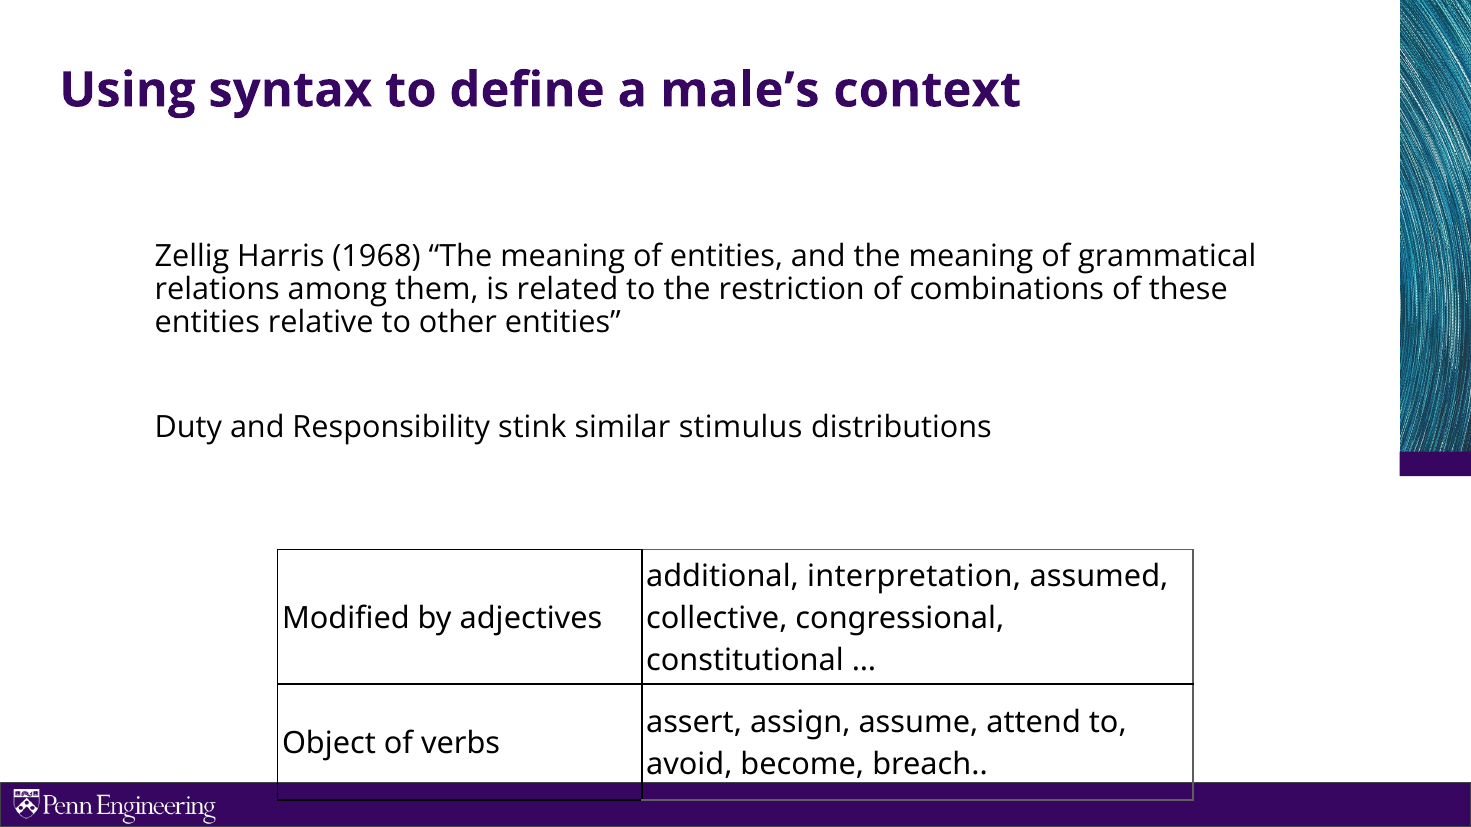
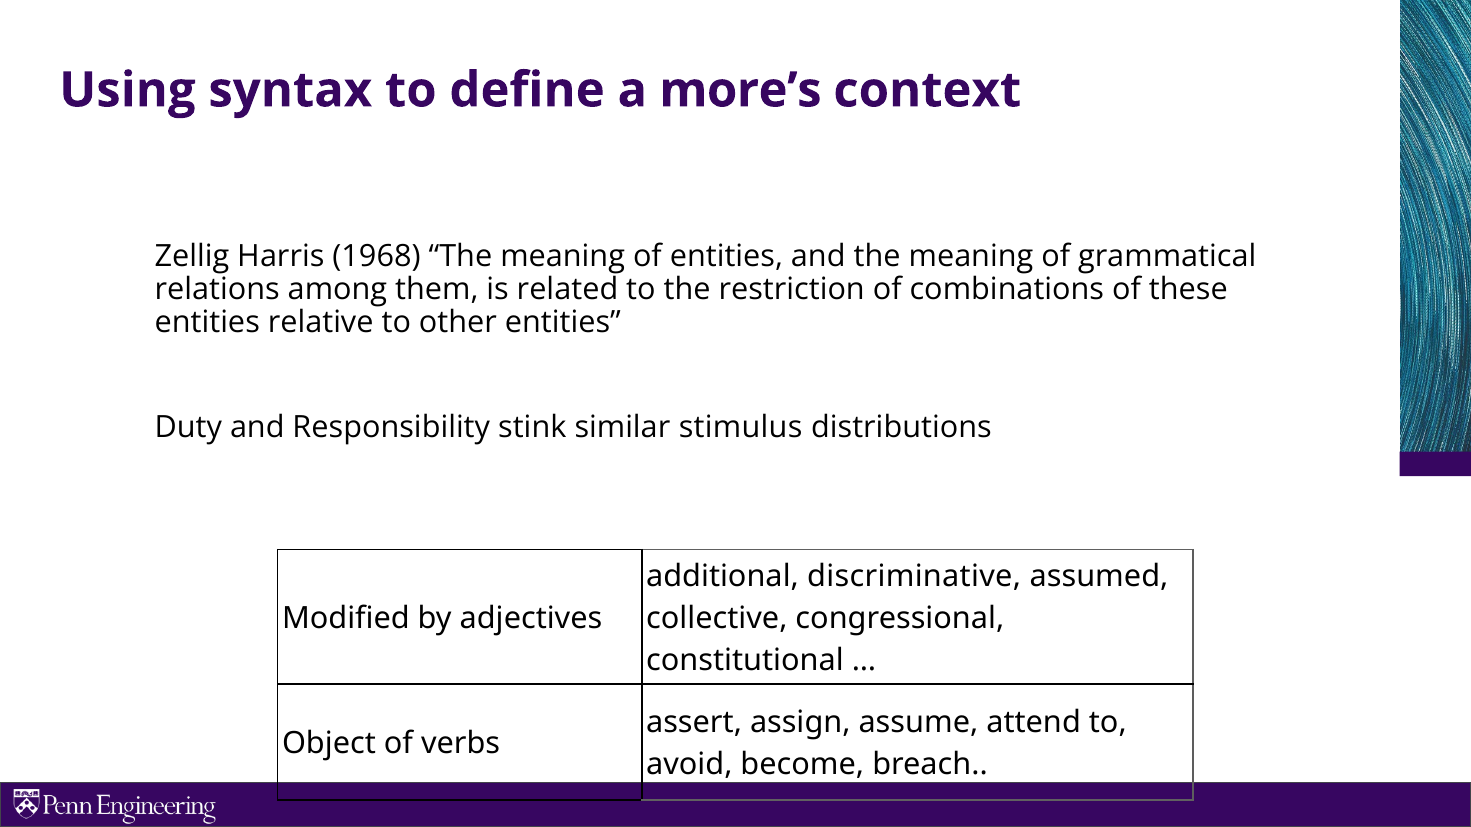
male’s: male’s -> more’s
interpretation: interpretation -> discriminative
